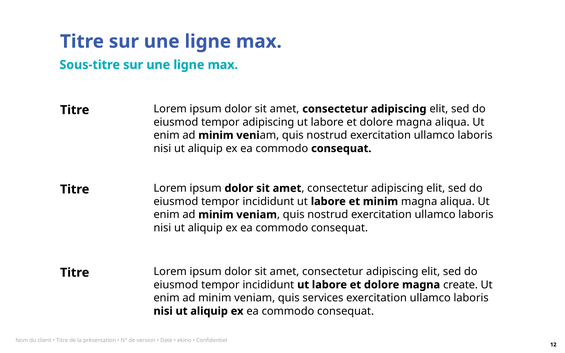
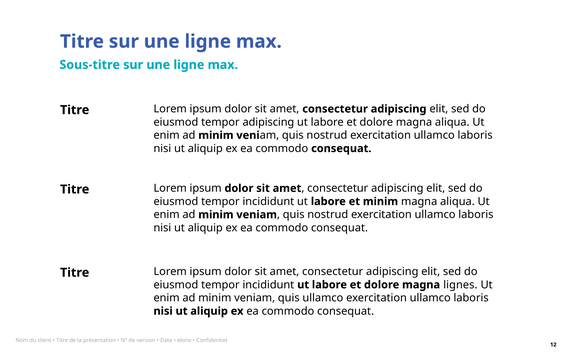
create: create -> lignes
quis services: services -> ullamco
